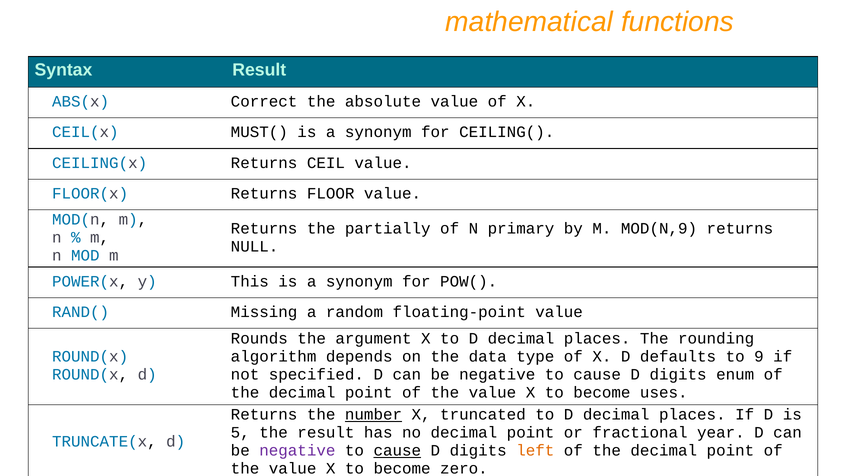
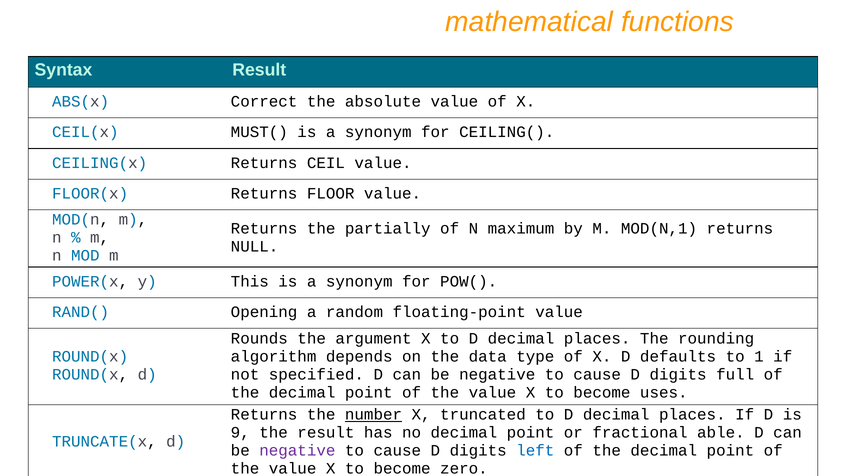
primary: primary -> maximum
MOD(N,9: MOD(N,9 -> MOD(N,1
Missing: Missing -> Opening
9: 9 -> 1
enum: enum -> full
5: 5 -> 9
year: year -> able
cause at (397, 451) underline: present -> none
left colour: orange -> blue
